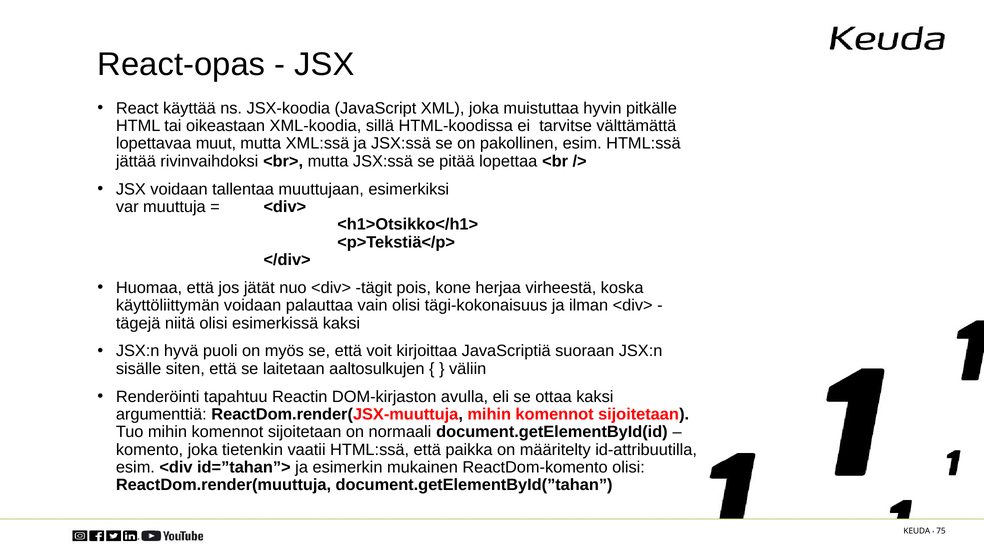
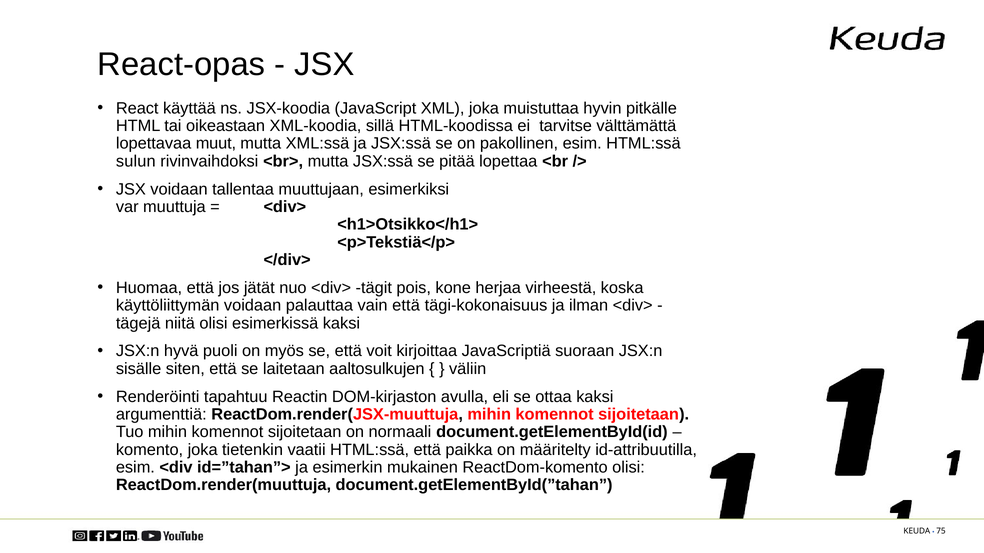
jättää: jättää -> sulun
vain olisi: olisi -> että
